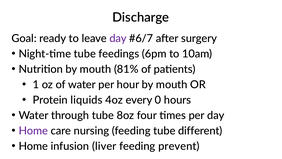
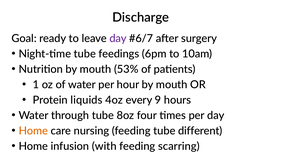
81%: 81% -> 53%
0: 0 -> 9
Home at (33, 131) colour: purple -> orange
liver: liver -> with
prevent: prevent -> scarring
